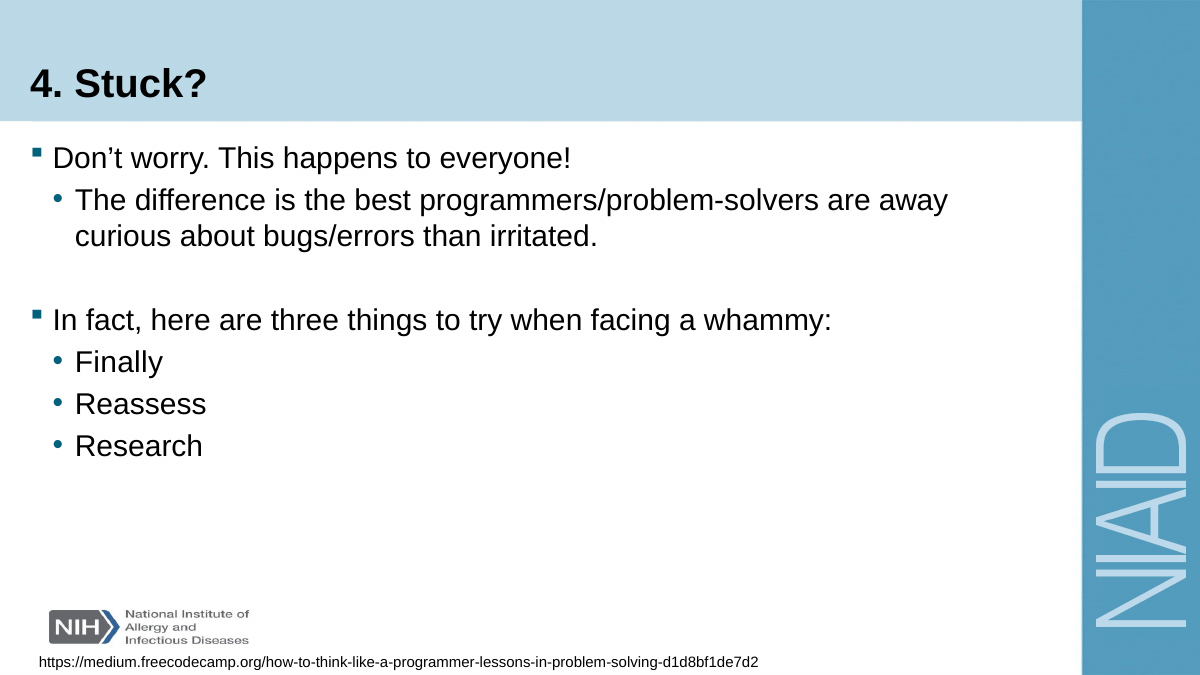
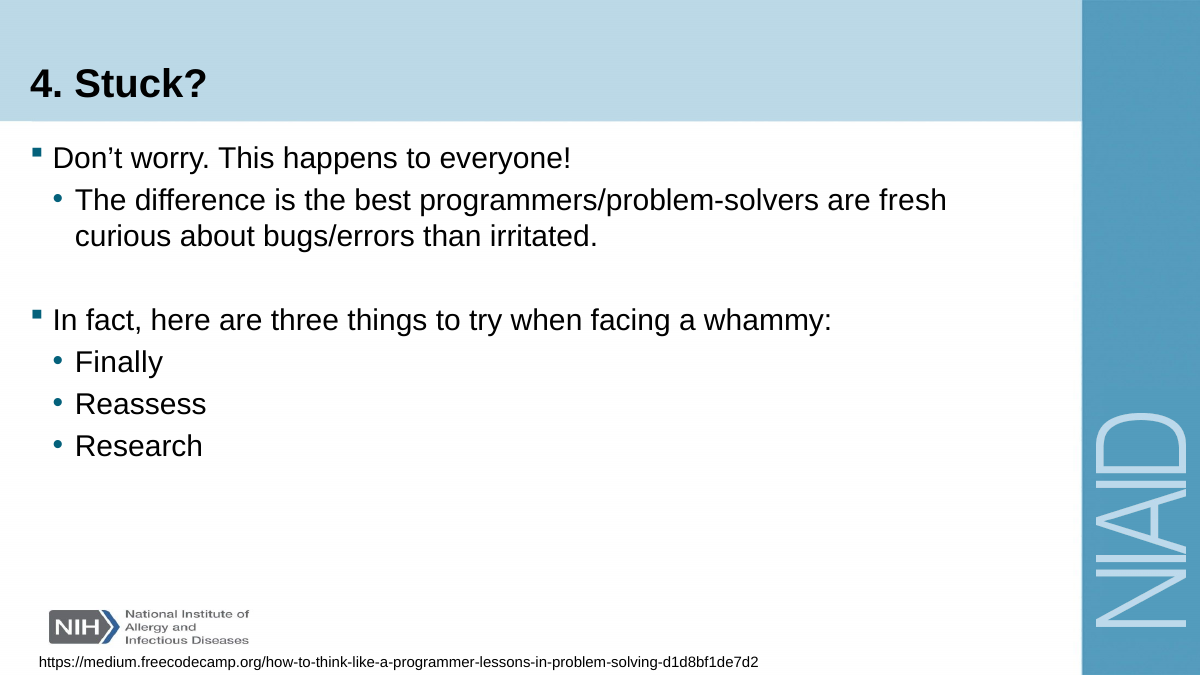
away: away -> fresh
